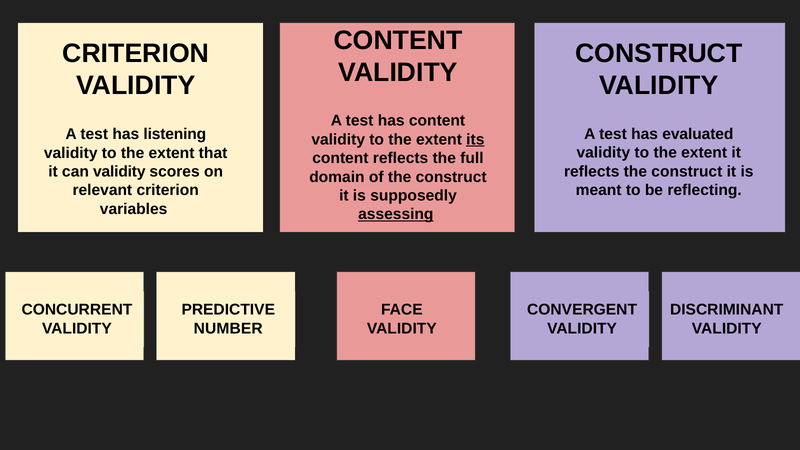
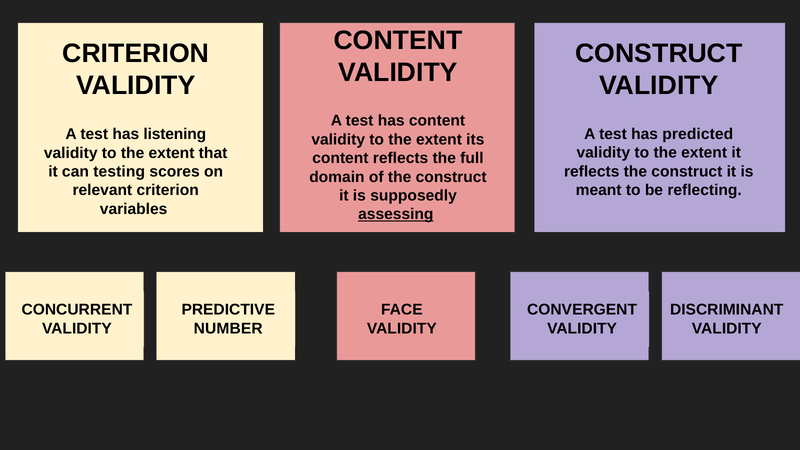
evaluated: evaluated -> predicted
its underline: present -> none
can validity: validity -> testing
